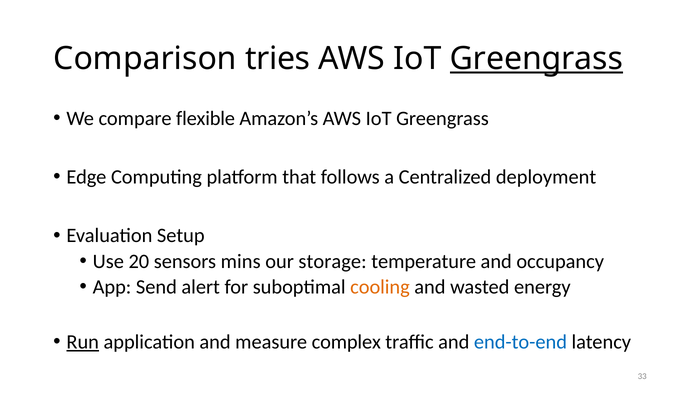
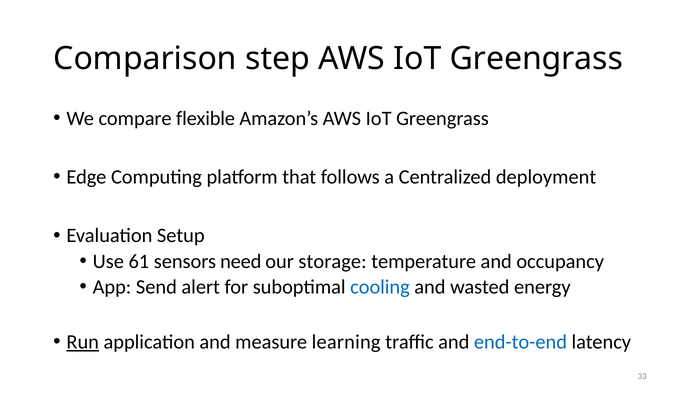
tries: tries -> step
Greengrass at (536, 59) underline: present -> none
20: 20 -> 61
mins: mins -> need
cooling colour: orange -> blue
complex: complex -> learning
